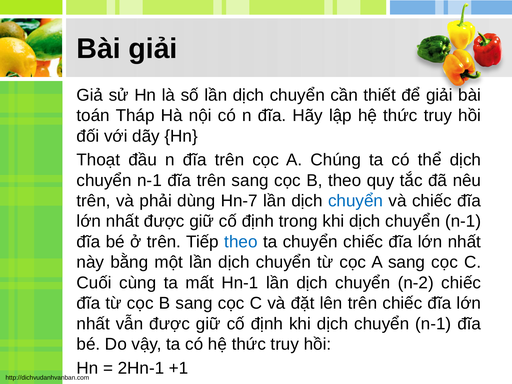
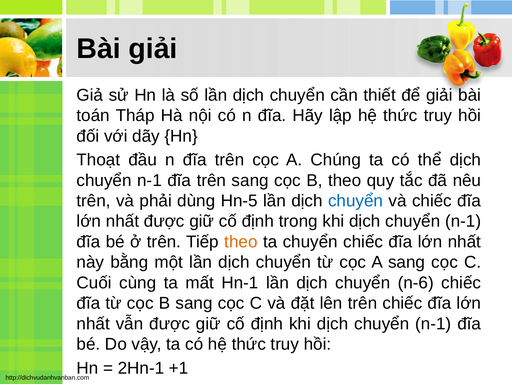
Hn-7: Hn-7 -> Hn-5
theo at (241, 242) colour: blue -> orange
n-2: n-2 -> n-6
